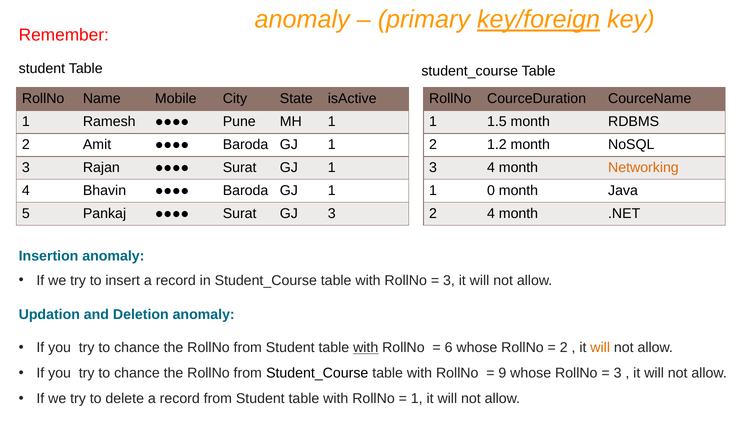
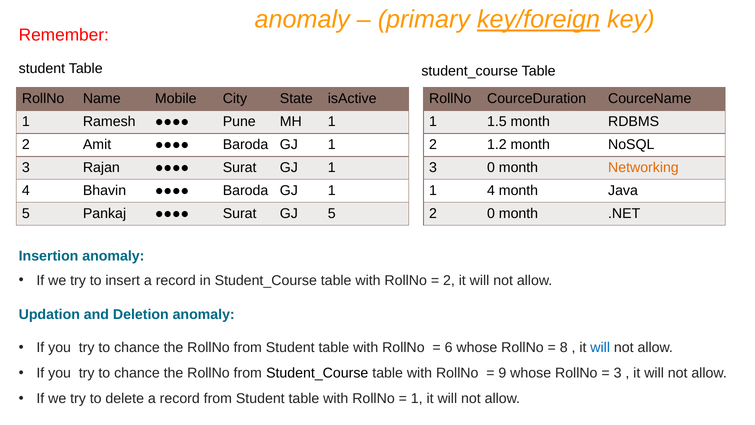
3 4: 4 -> 0
0 at (491, 190): 0 -> 4
GJ 3: 3 -> 5
2 4: 4 -> 0
3 at (449, 280): 3 -> 2
with at (366, 347) underline: present -> none
2 at (564, 347): 2 -> 8
will at (600, 347) colour: orange -> blue
